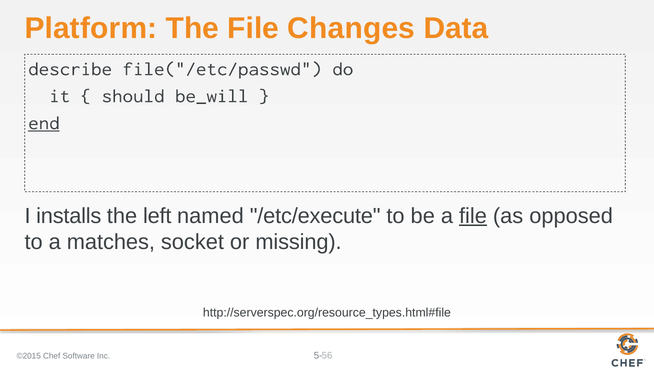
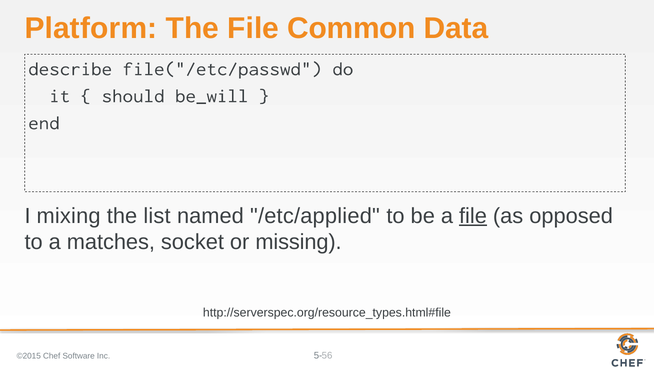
Changes: Changes -> Common
end underline: present -> none
installs: installs -> mixing
left: left -> list
/etc/execute: /etc/execute -> /etc/applied
